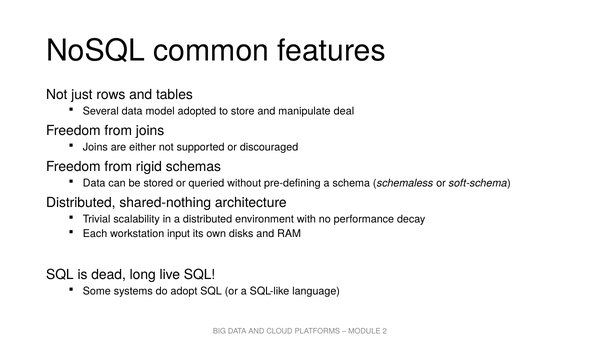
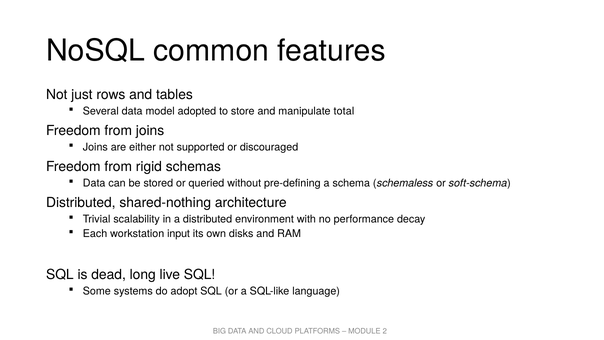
deal: deal -> total
